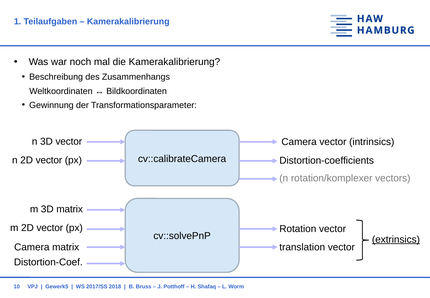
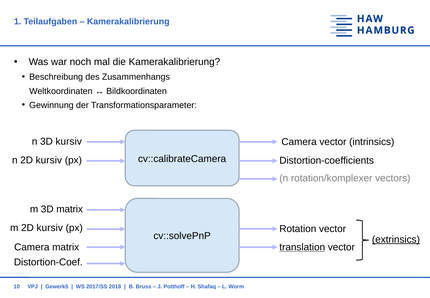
3D vector: vector -> kursiv
n 2D vector: vector -> kursiv
m 2D vector: vector -> kursiv
translation underline: none -> present
